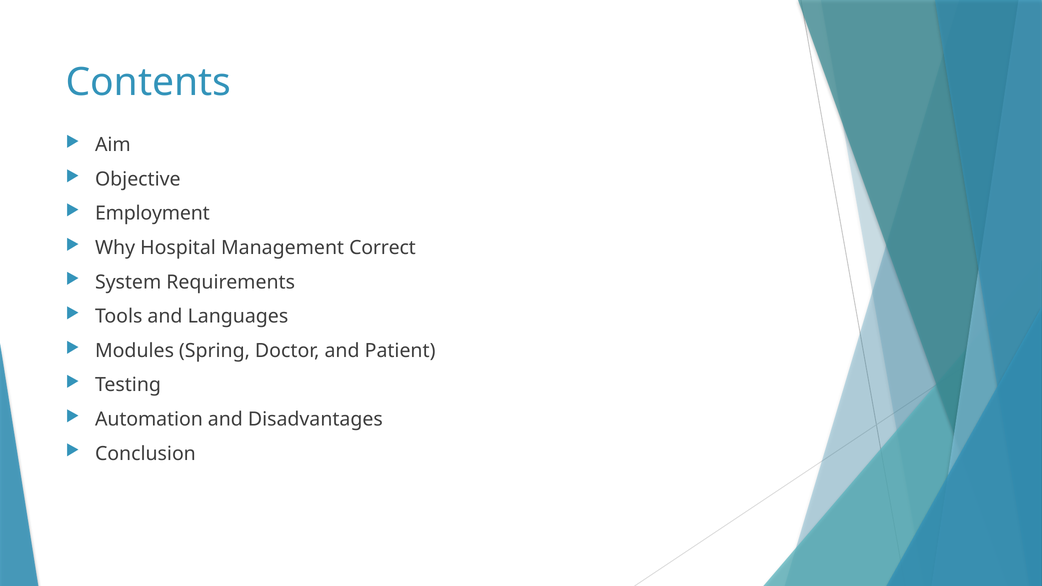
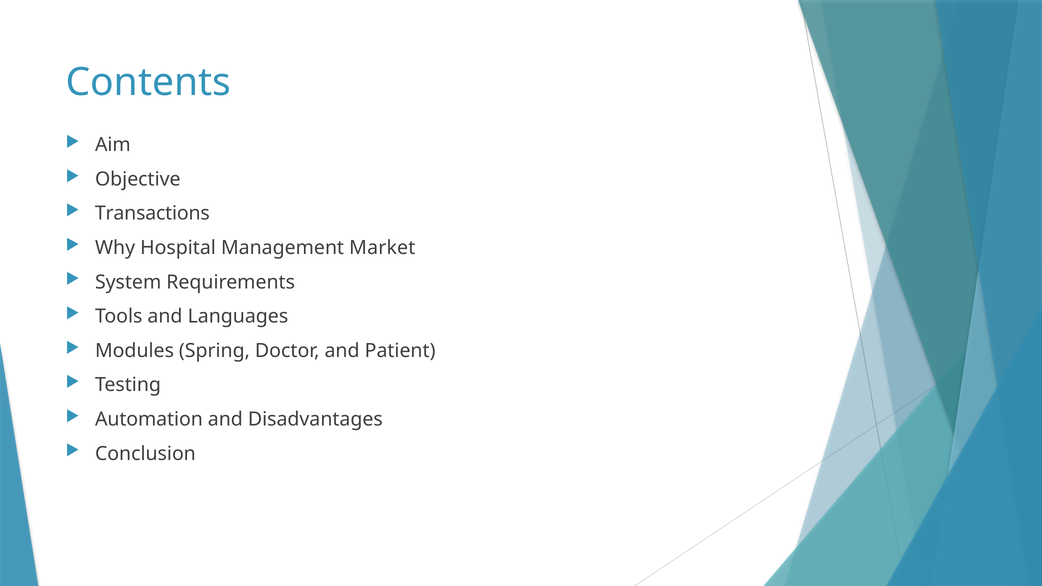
Employment: Employment -> Transactions
Correct: Correct -> Market
